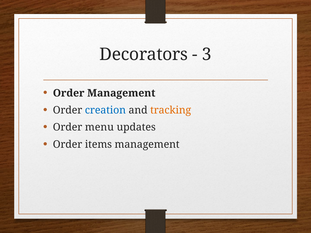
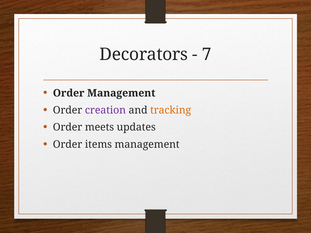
3: 3 -> 7
creation colour: blue -> purple
menu: menu -> meets
